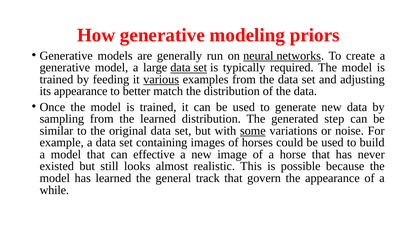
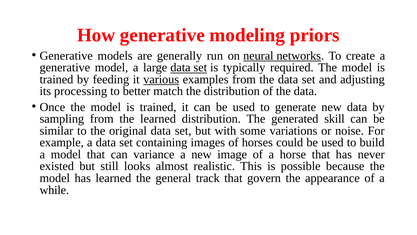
its appearance: appearance -> processing
step: step -> skill
some underline: present -> none
effective: effective -> variance
